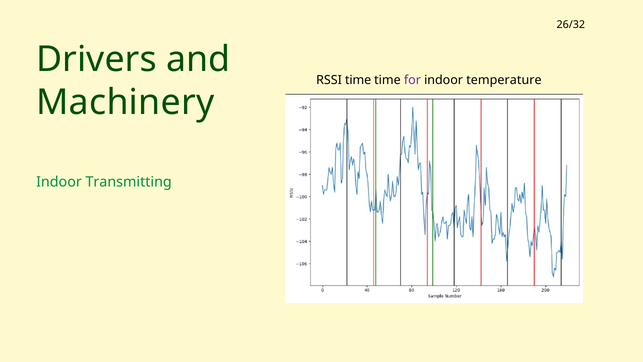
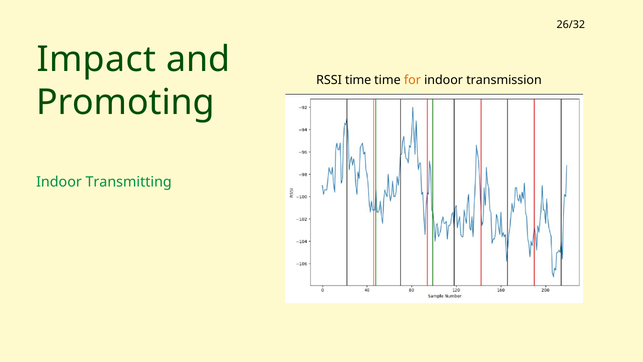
Drivers: Drivers -> Impact
for colour: purple -> orange
temperature: temperature -> transmission
Machinery: Machinery -> Promoting
